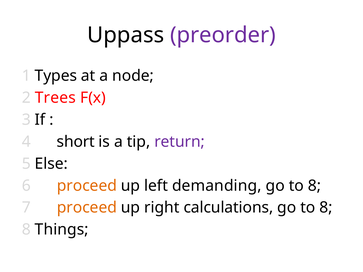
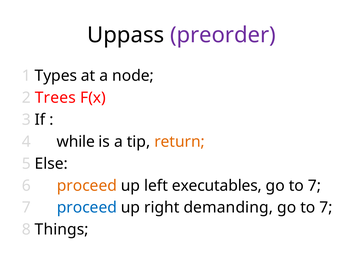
short: short -> while
return colour: purple -> orange
demanding: demanding -> executables
8 at (314, 186): 8 -> 7
proceed at (87, 208) colour: orange -> blue
calculations: calculations -> demanding
8 at (326, 208): 8 -> 7
